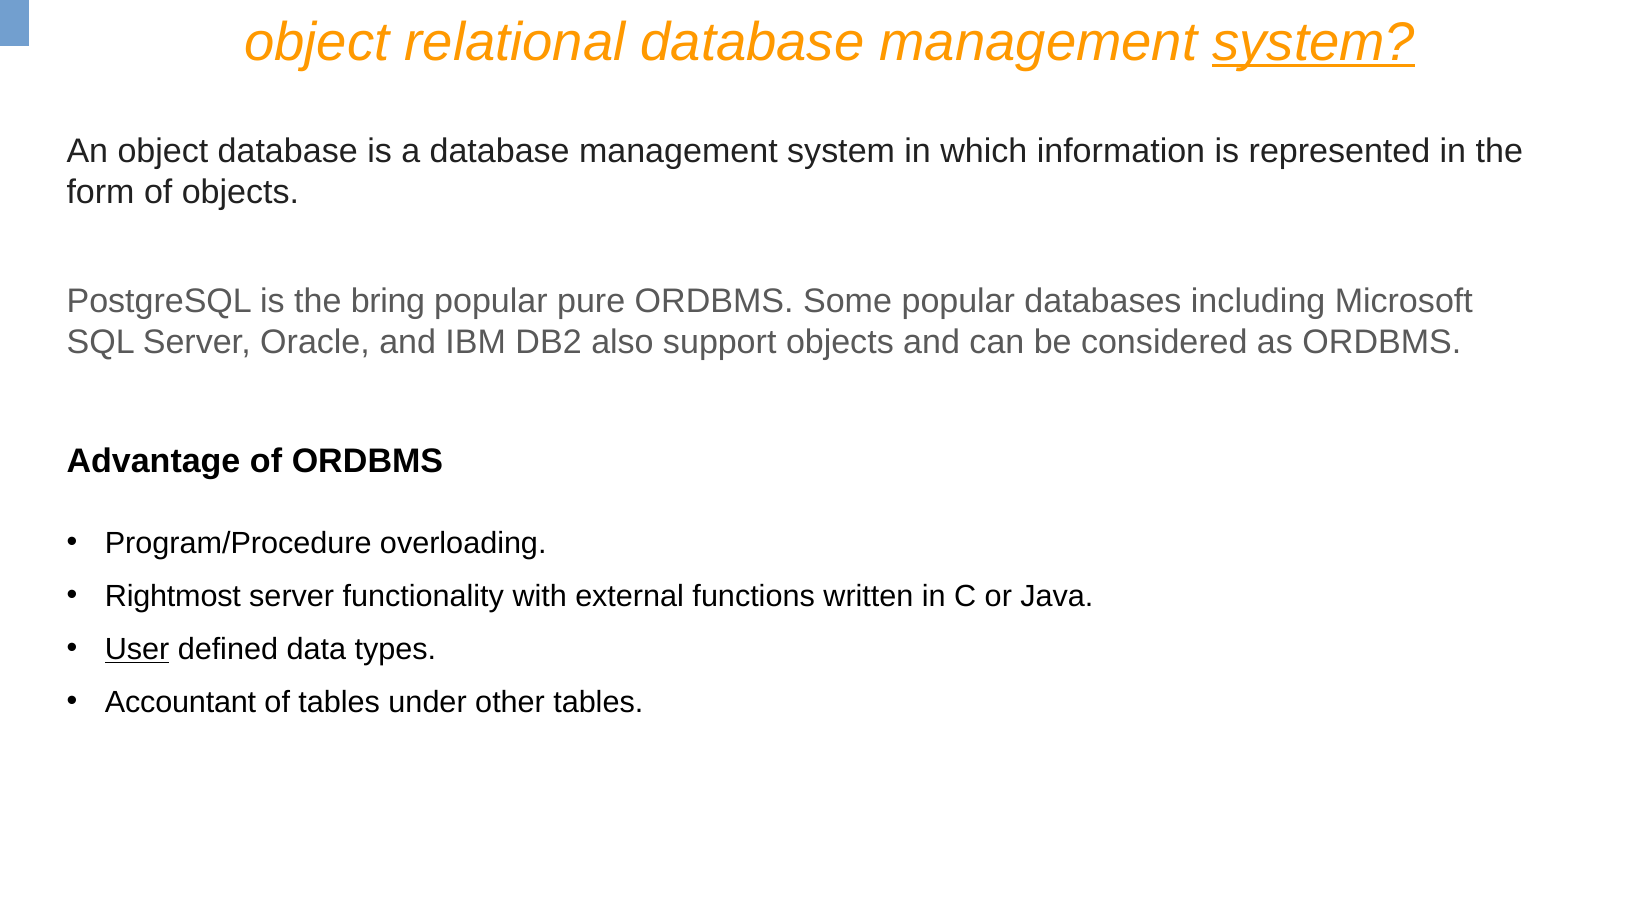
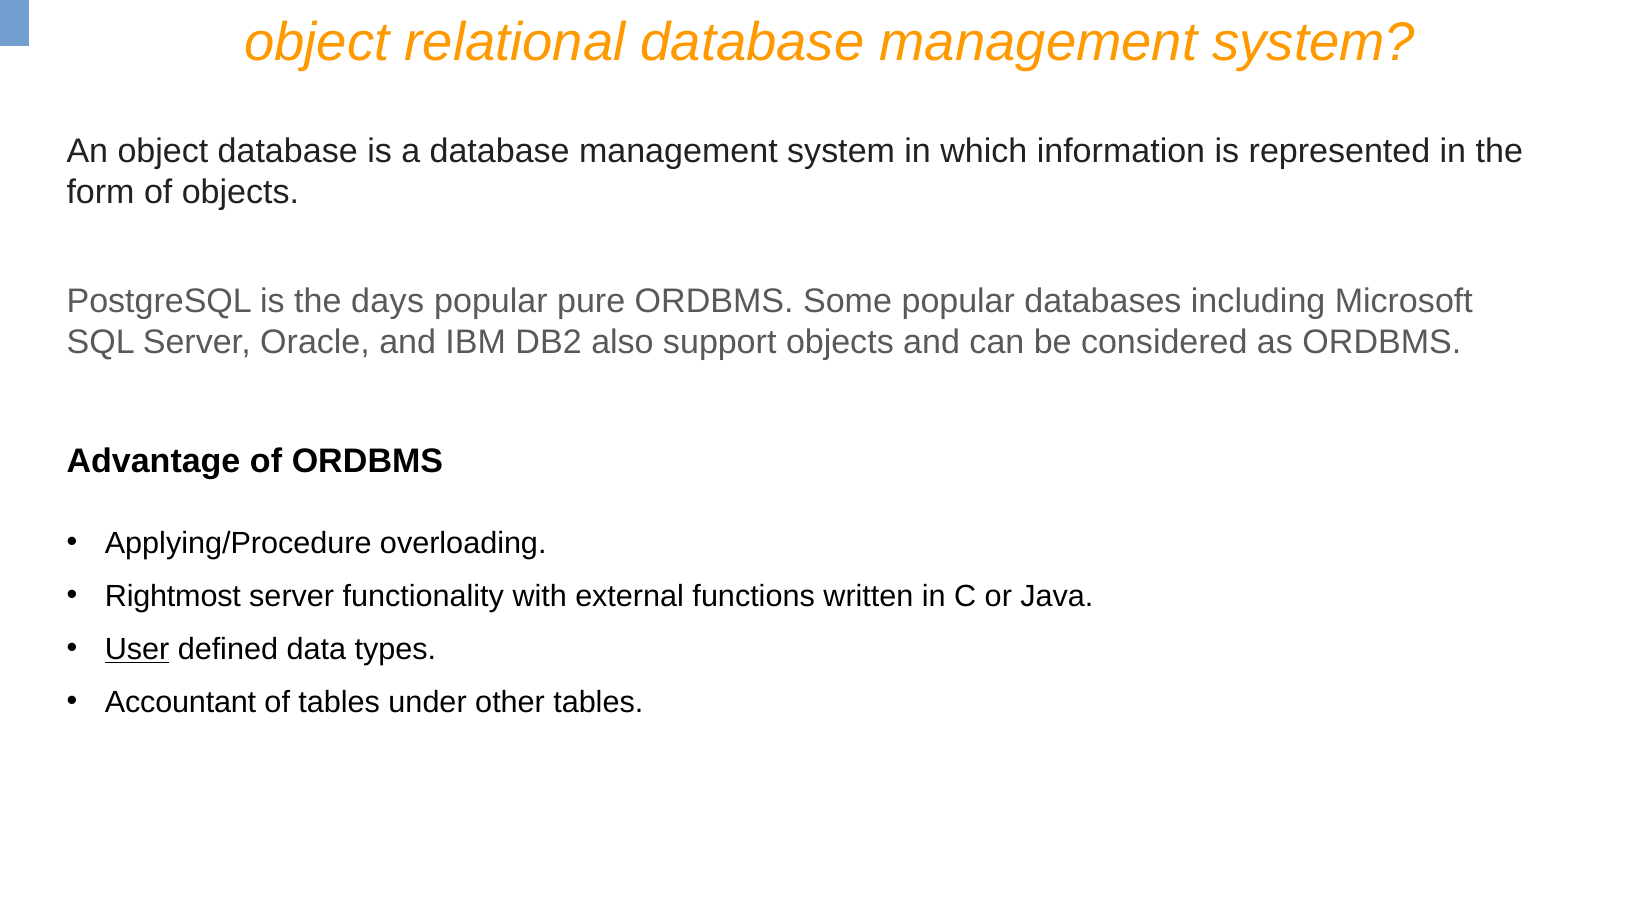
system at (1314, 42) underline: present -> none
bring: bring -> days
Program/Procedure: Program/Procedure -> Applying/Procedure
